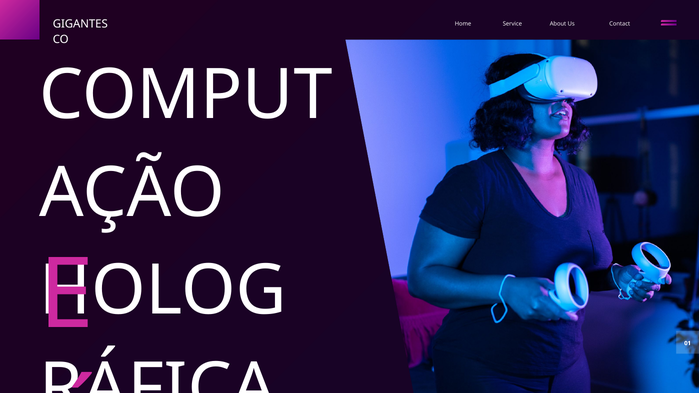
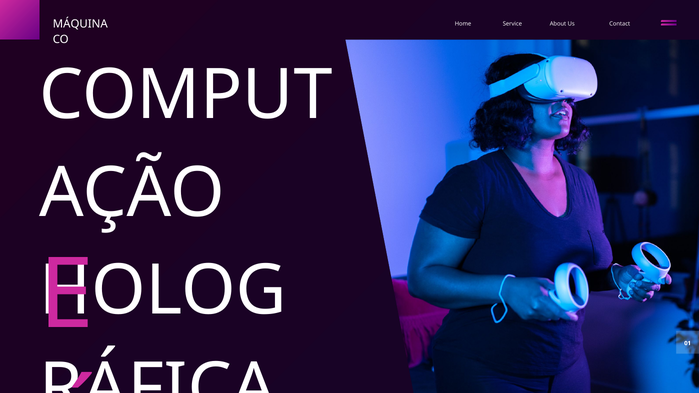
GIGANTES: GIGANTES -> MÁQUINA
